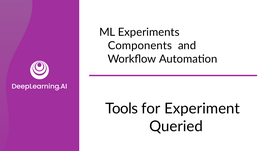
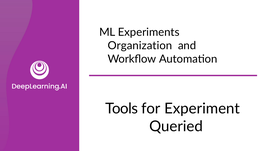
Components: Components -> Organization
